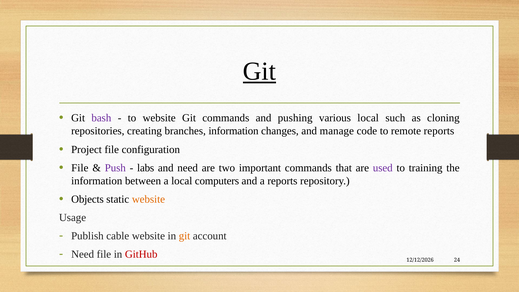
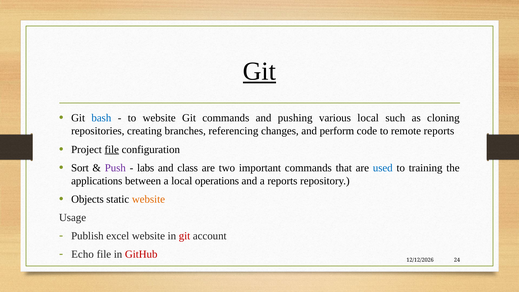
bash colour: purple -> blue
branches information: information -> referencing
manage: manage -> perform
file at (112, 149) underline: none -> present
File at (80, 168): File -> Sort
and need: need -> class
used colour: purple -> blue
information at (97, 181): information -> applications
computers: computers -> operations
cable: cable -> excel
git at (184, 236) colour: orange -> red
Need at (83, 254): Need -> Echo
